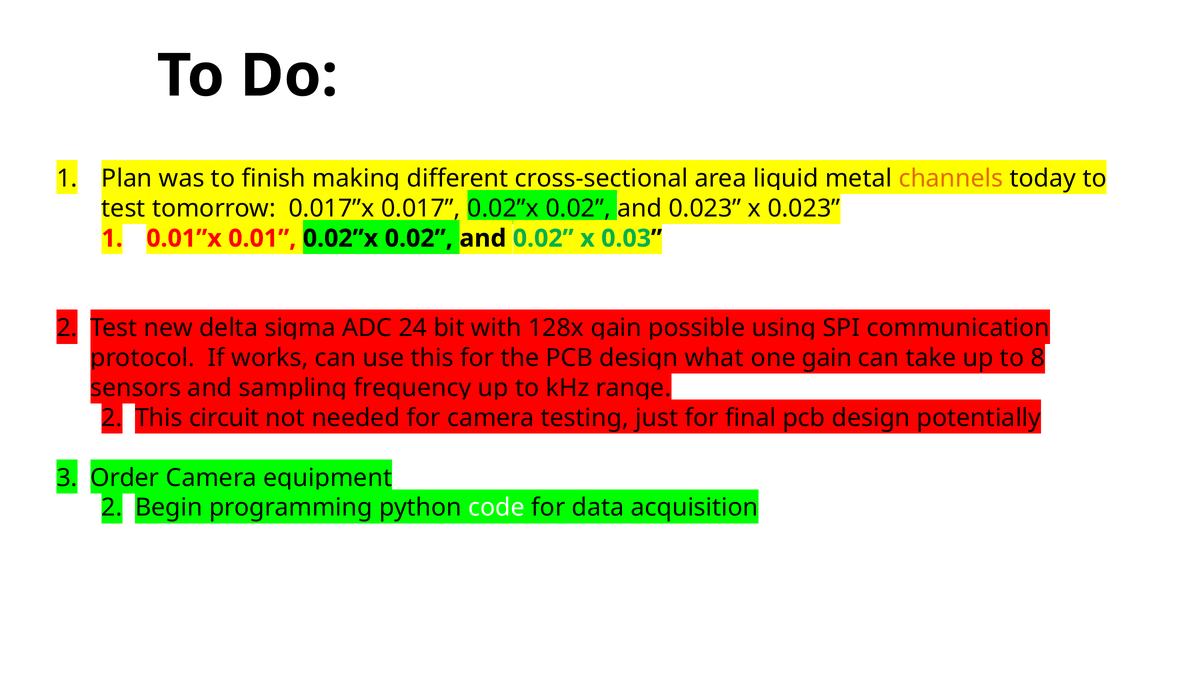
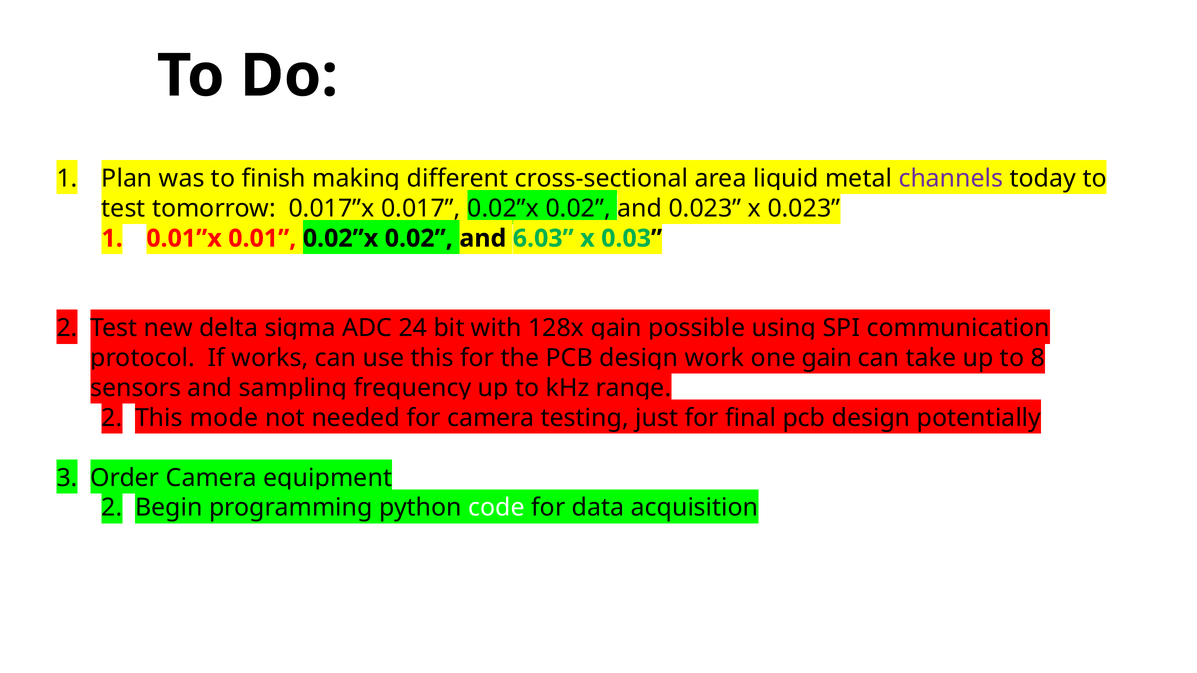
channels colour: orange -> purple
and 0.02: 0.02 -> 6.03
what: what -> work
circuit: circuit -> mode
